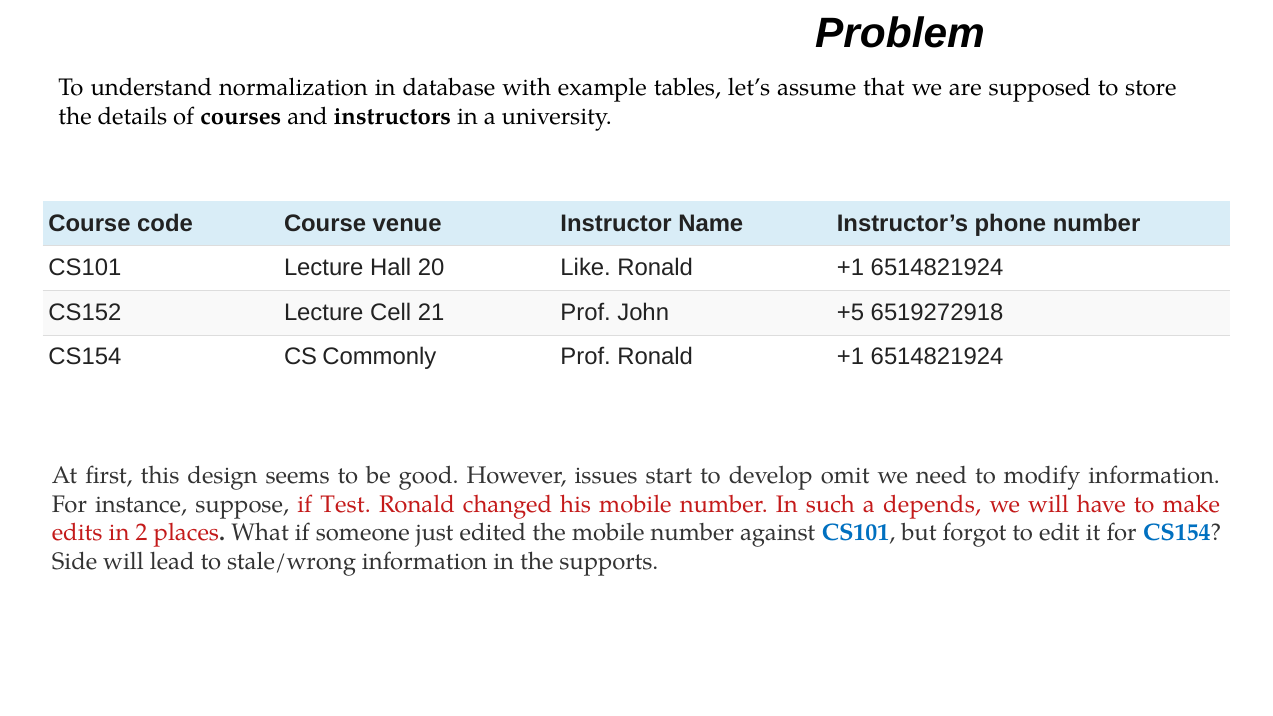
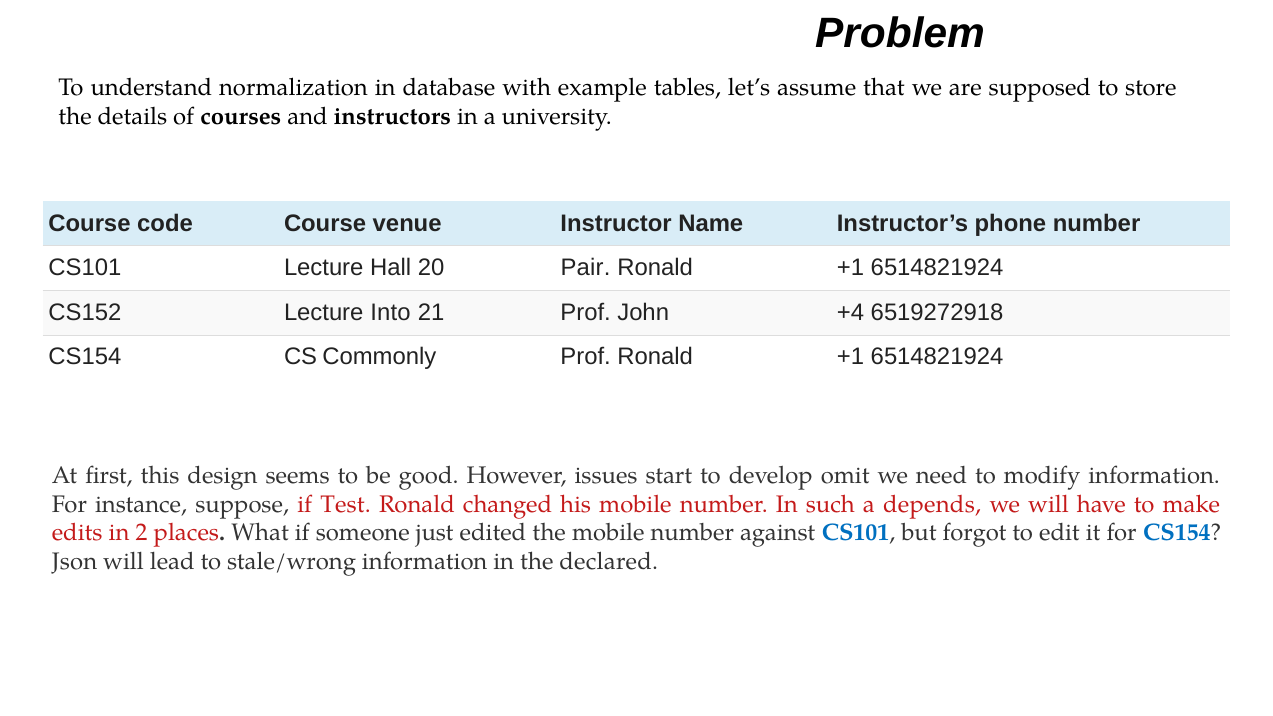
Like: Like -> Pair
Cell: Cell -> Into
+5: +5 -> +4
Side: Side -> Json
supports: supports -> declared
